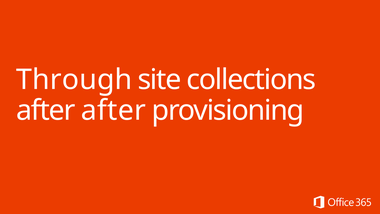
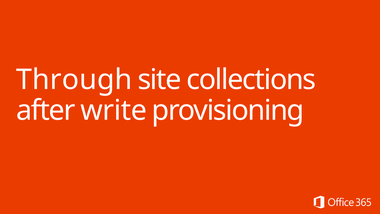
after after: after -> write
